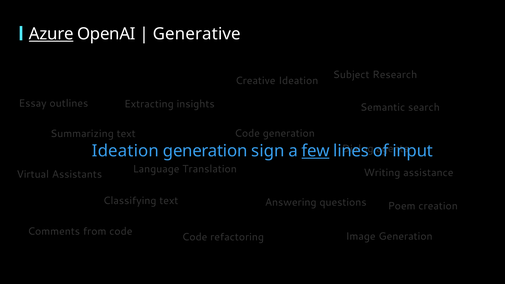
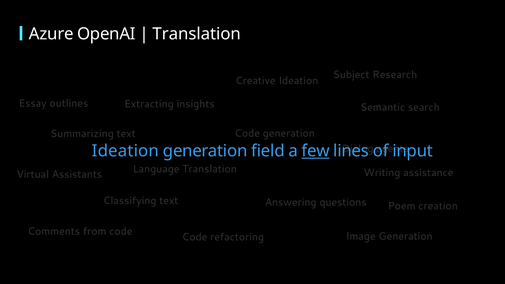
Azure underline: present -> none
Generative at (197, 34): Generative -> Translation
sign: sign -> field
